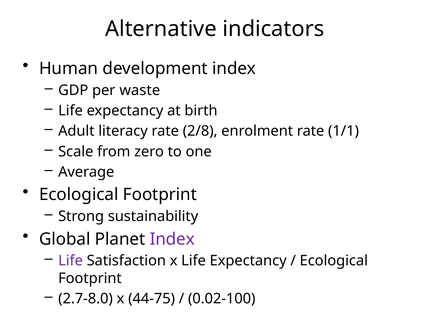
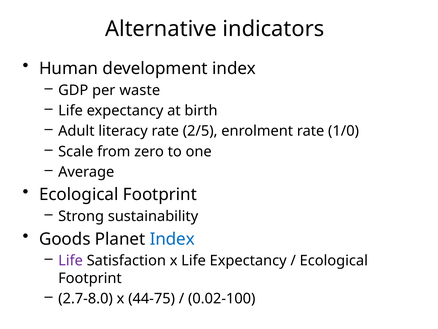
2/8: 2/8 -> 2/5
1/1: 1/1 -> 1/0
Global: Global -> Goods
Index at (172, 239) colour: purple -> blue
